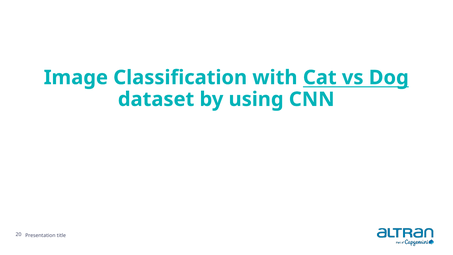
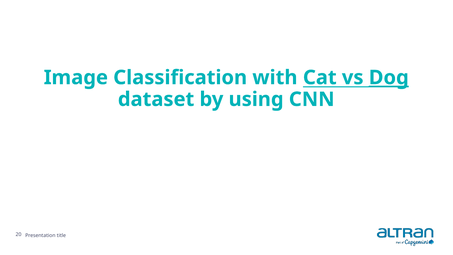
Dog underline: none -> present
